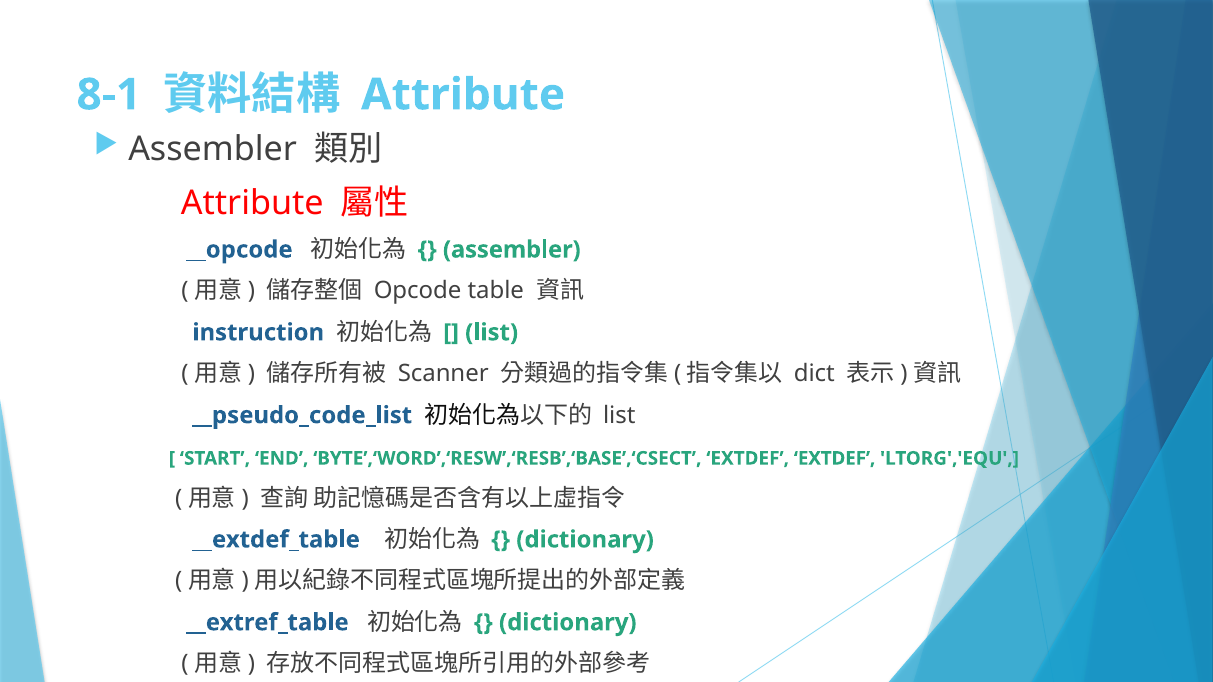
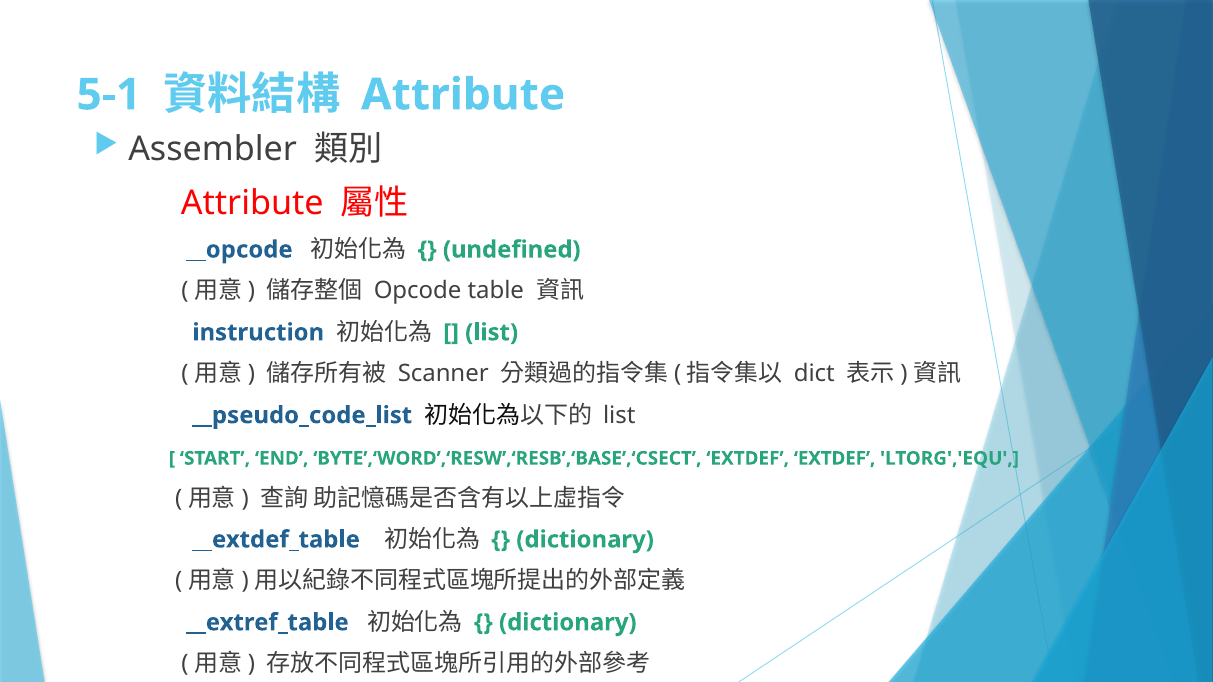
8-1: 8-1 -> 5-1
assembler at (512, 250): assembler -> undefined
